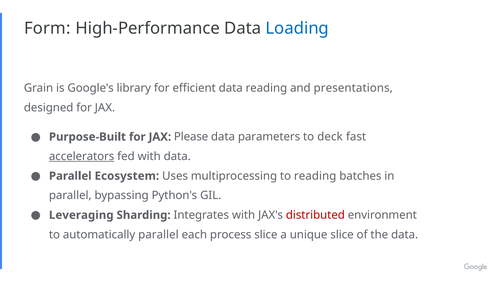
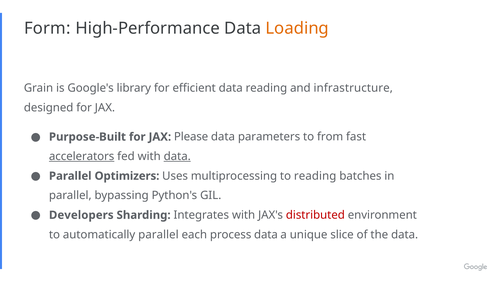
Loading colour: blue -> orange
presentations: presentations -> infrastructure
deck: deck -> from
data at (177, 156) underline: none -> present
Ecosystem: Ecosystem -> Optimizers
Leveraging: Leveraging -> Developers
process slice: slice -> data
